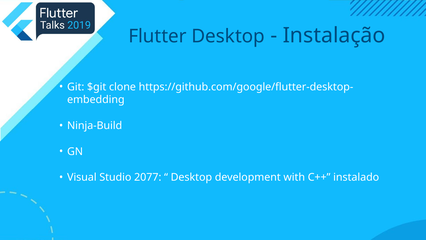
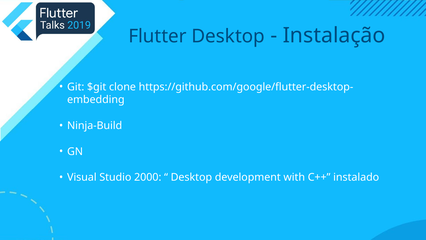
2077: 2077 -> 2000
